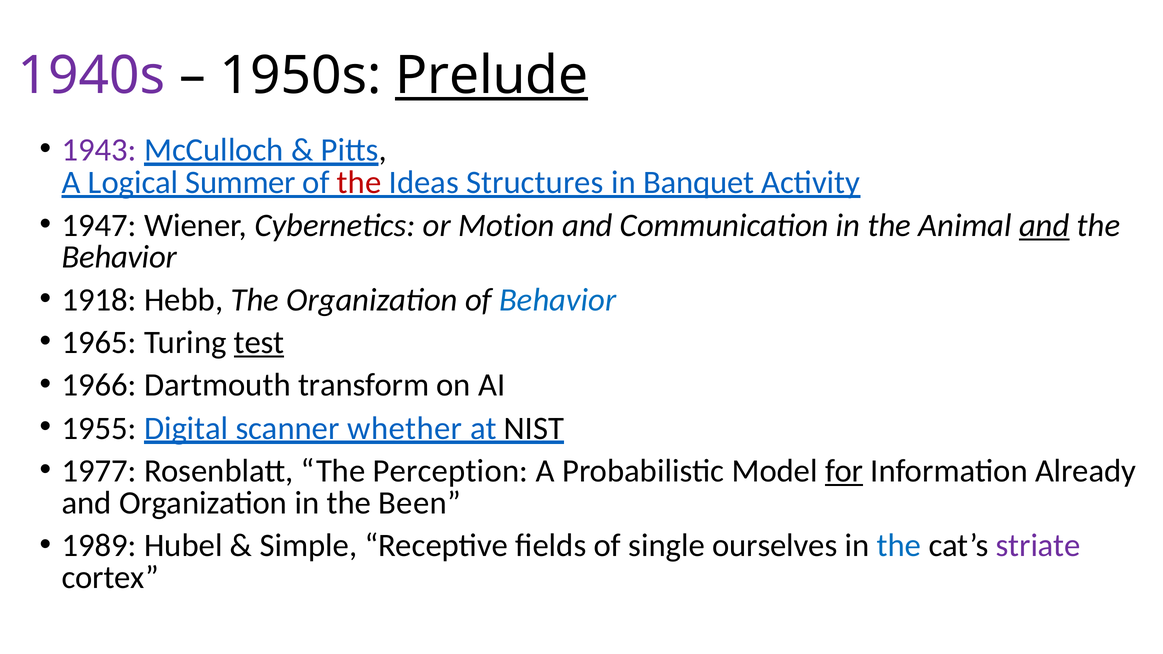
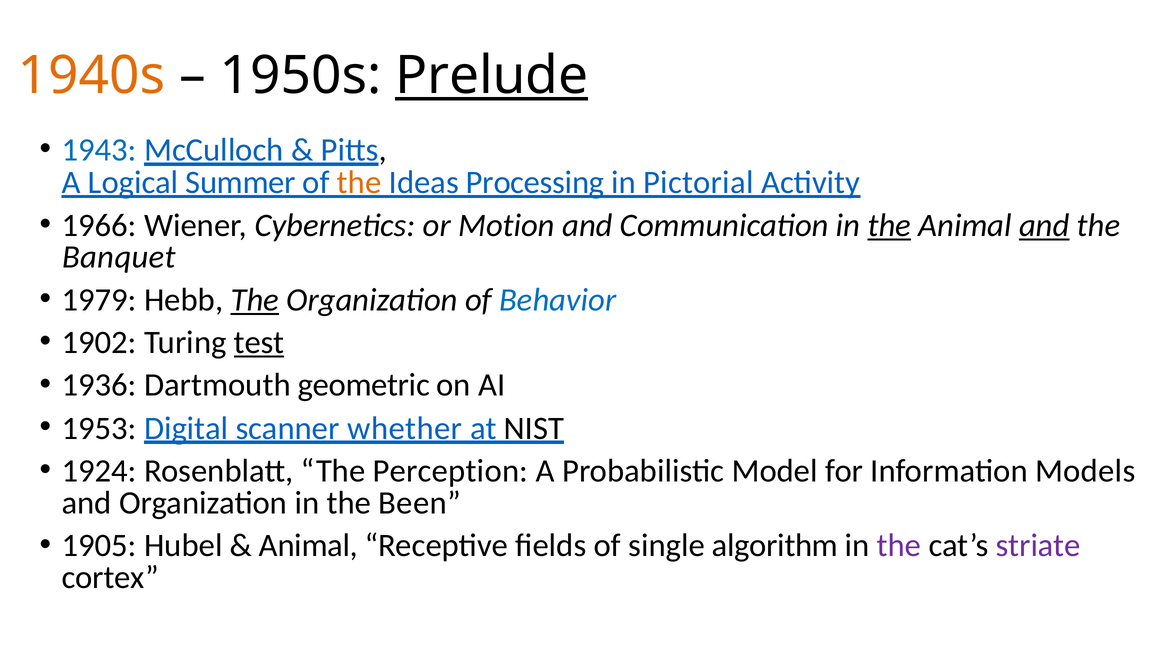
1940s colour: purple -> orange
1943 colour: purple -> blue
the at (359, 183) colour: red -> orange
Structures: Structures -> Processing
Banquet: Banquet -> Pictorial
1947: 1947 -> 1966
the at (889, 225) underline: none -> present
Behavior at (119, 257): Behavior -> Banquet
1918: 1918 -> 1979
The at (255, 300) underline: none -> present
1965: 1965 -> 1902
1966: 1966 -> 1936
transform: transform -> geometric
1955: 1955 -> 1953
1977: 1977 -> 1924
for underline: present -> none
Already: Already -> Models
1989: 1989 -> 1905
Simple at (308, 546): Simple -> Animal
ourselves: ourselves -> algorithm
the at (899, 546) colour: blue -> purple
